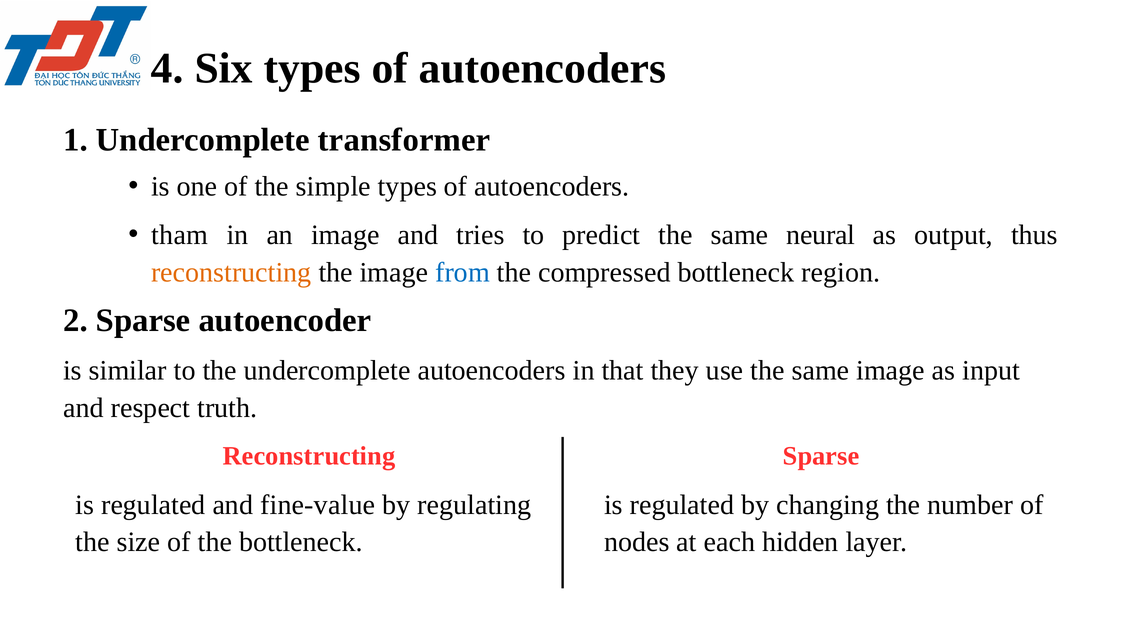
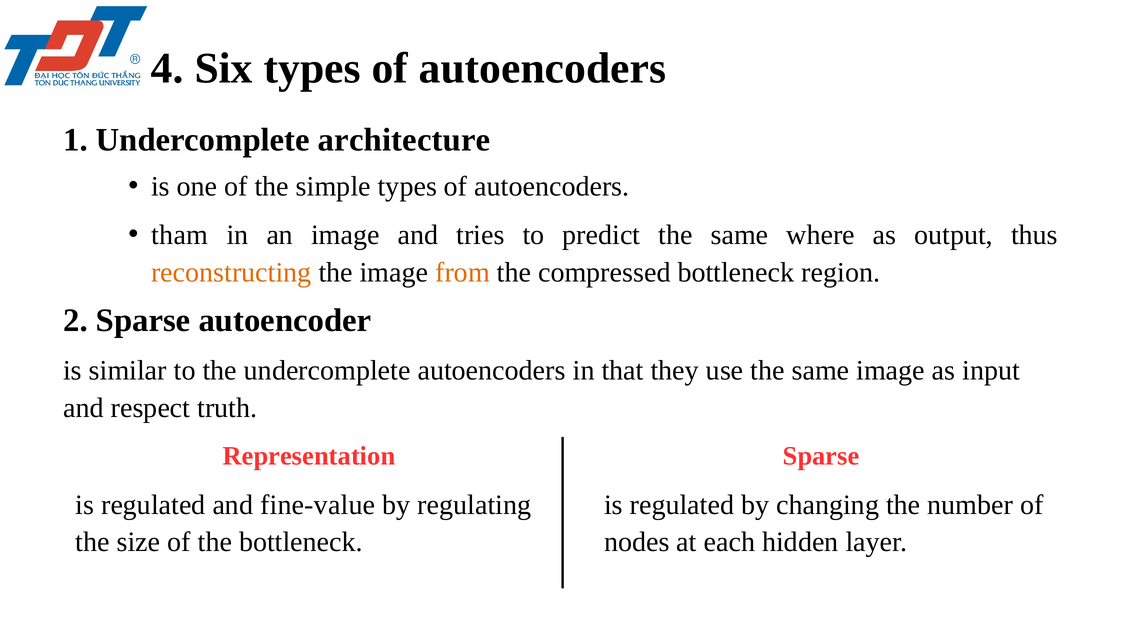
transformer: transformer -> architecture
neural: neural -> where
from colour: blue -> orange
Reconstructing at (309, 456): Reconstructing -> Representation
